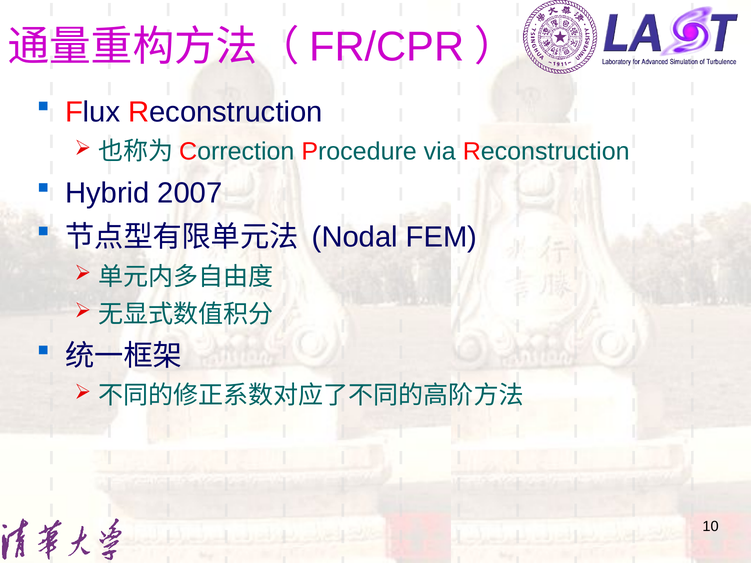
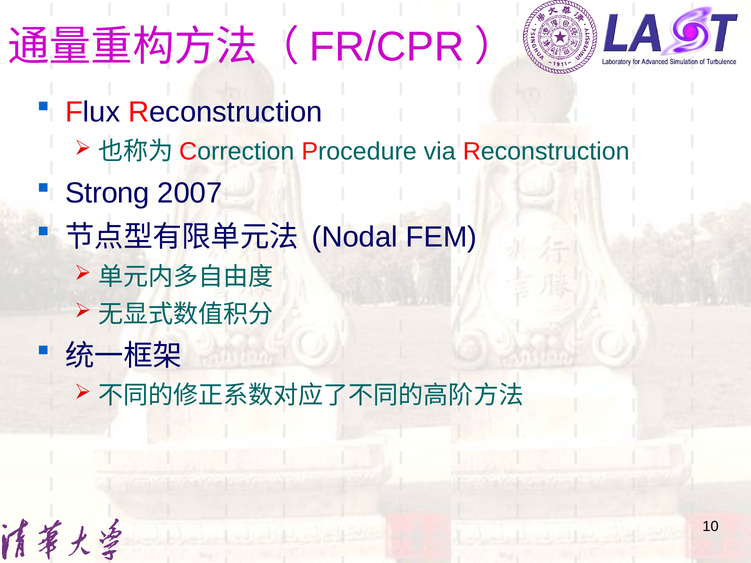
Hybrid: Hybrid -> Strong
